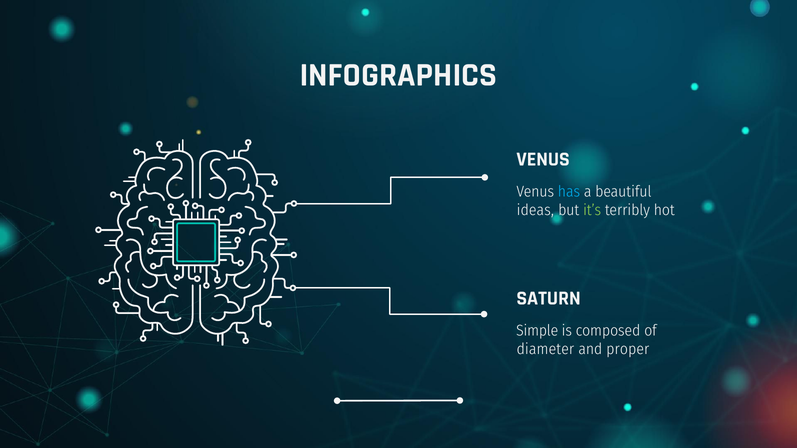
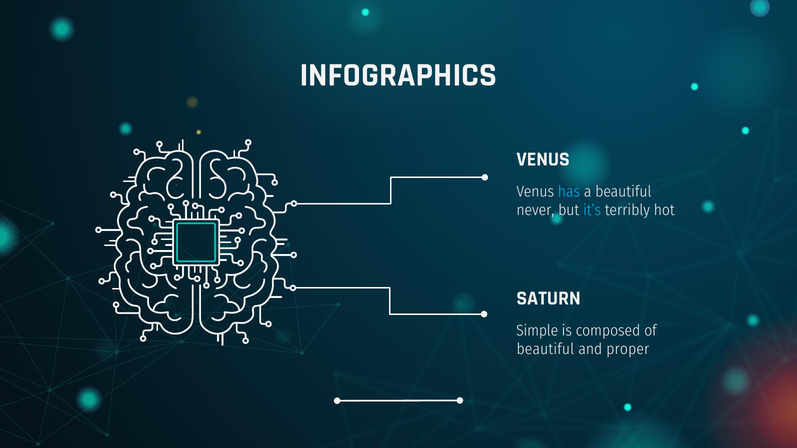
ideas: ideas -> never
it’s colour: light green -> light blue
diameter at (545, 350): diameter -> beautiful
